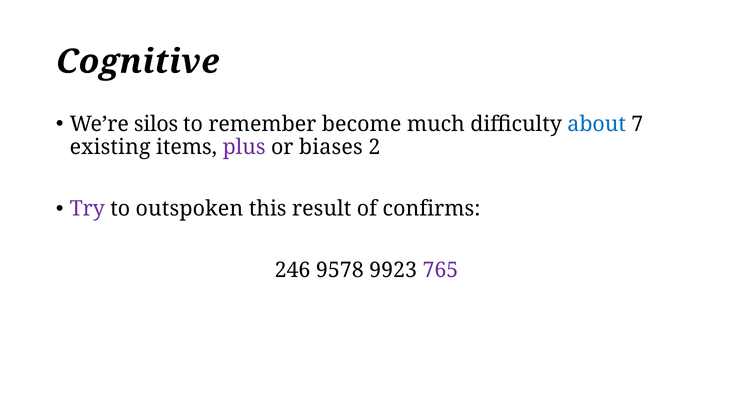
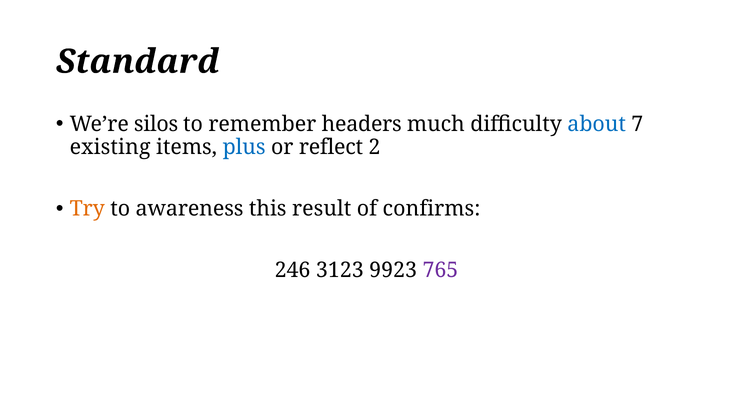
Cognitive: Cognitive -> Standard
become: become -> headers
plus colour: purple -> blue
biases: biases -> reflect
Try colour: purple -> orange
outspoken: outspoken -> awareness
9578: 9578 -> 3123
